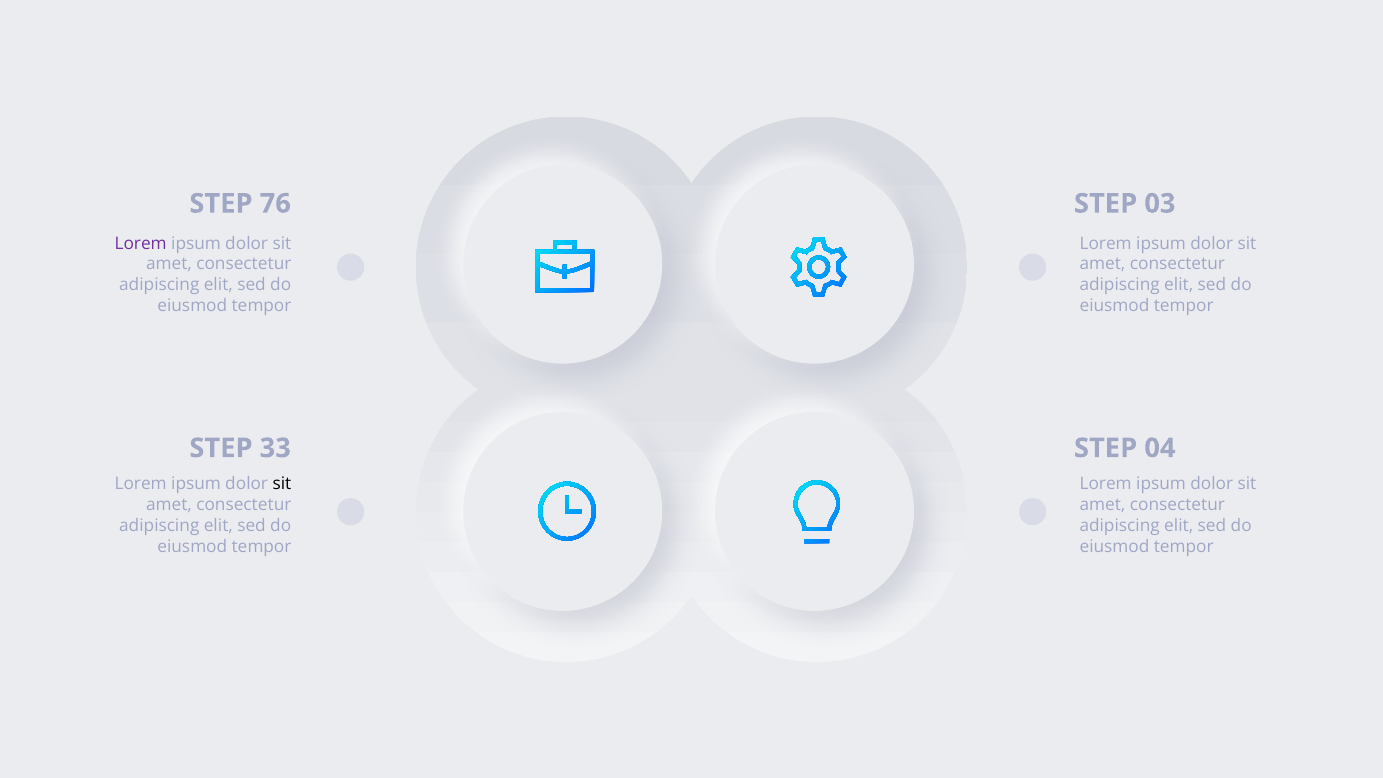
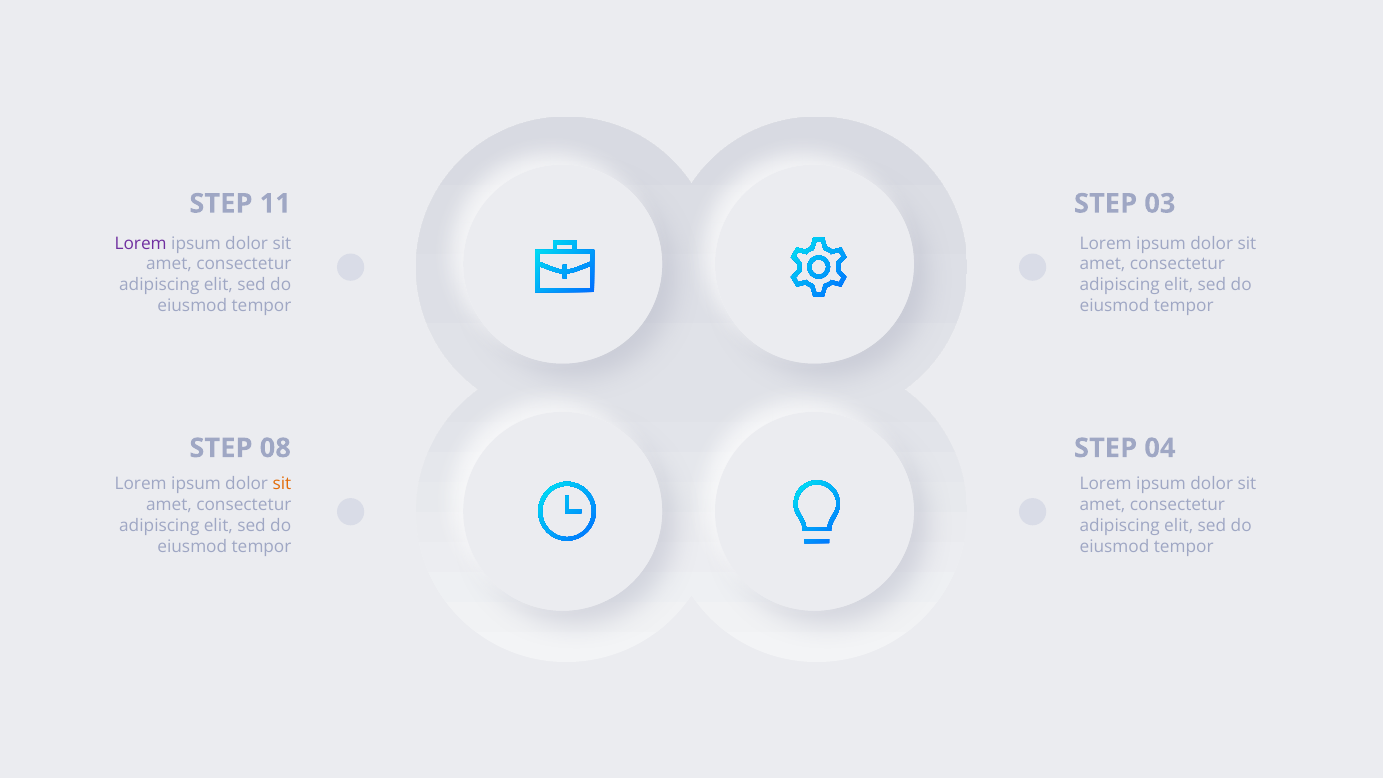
76: 76 -> 11
33: 33 -> 08
sit at (282, 484) colour: black -> orange
